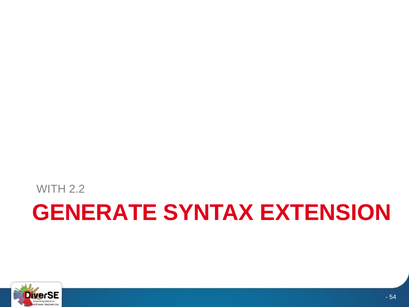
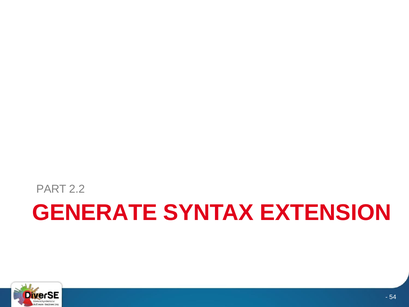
WITH: WITH -> PART
